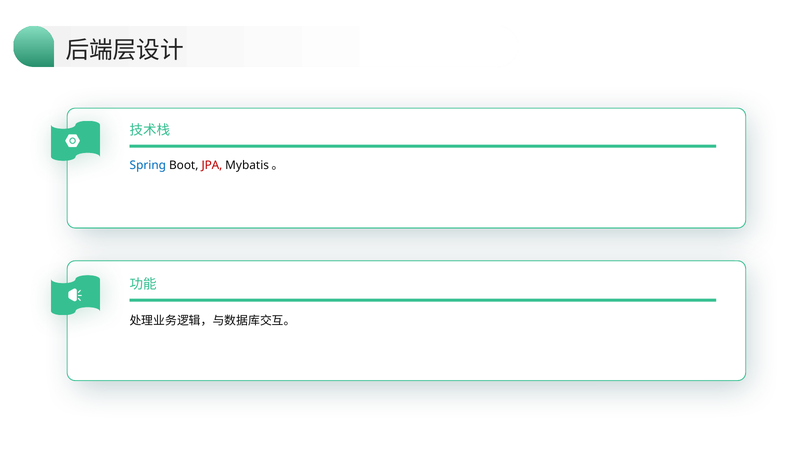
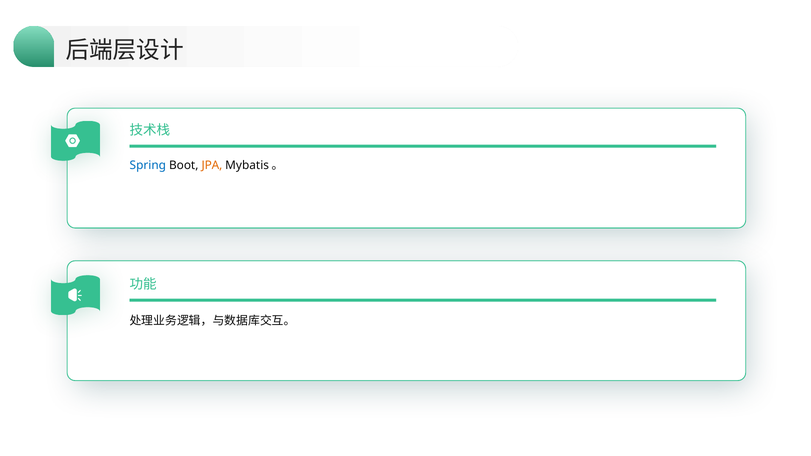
JPA colour: red -> orange
